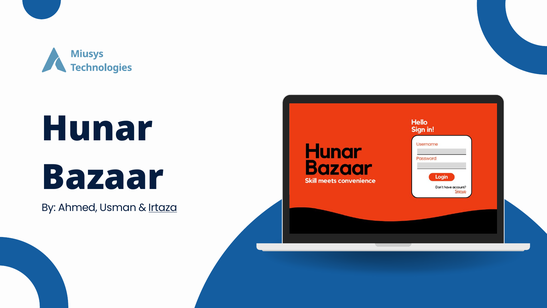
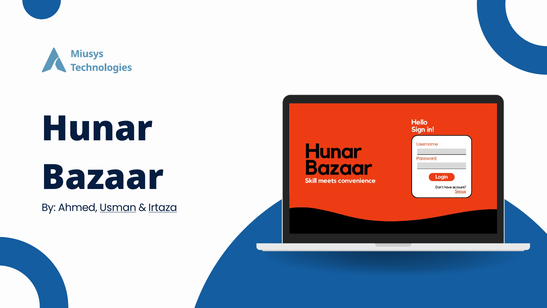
Usman underline: none -> present
